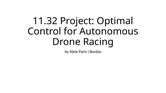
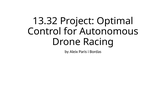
11.32: 11.32 -> 13.32
